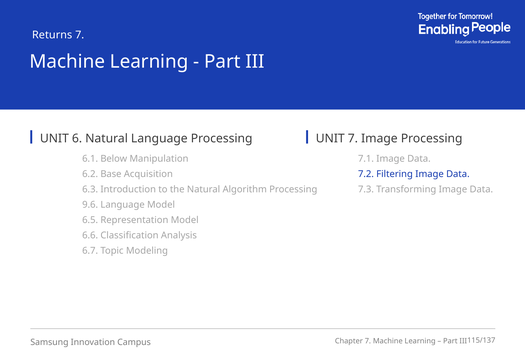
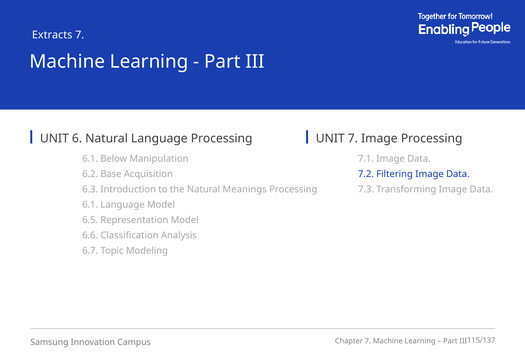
Returns: Returns -> Extracts
Algorithm: Algorithm -> Meanings
9.6 at (90, 205): 9.6 -> 6.1
